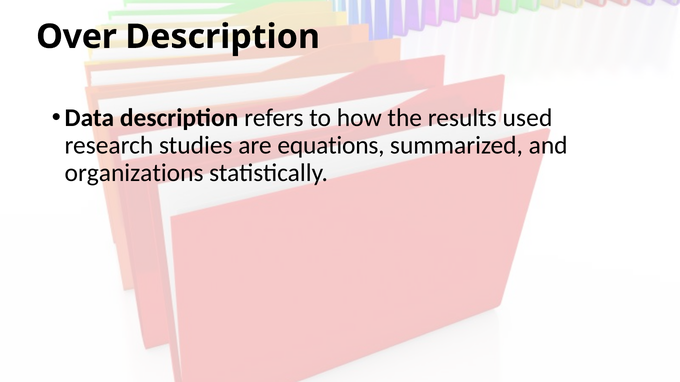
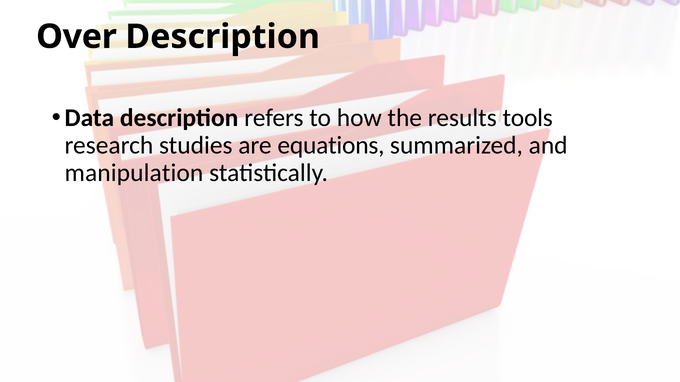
used: used -> tools
organizations: organizations -> manipulation
